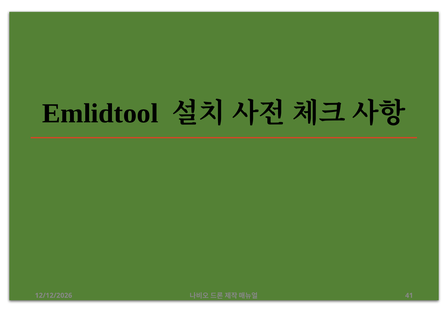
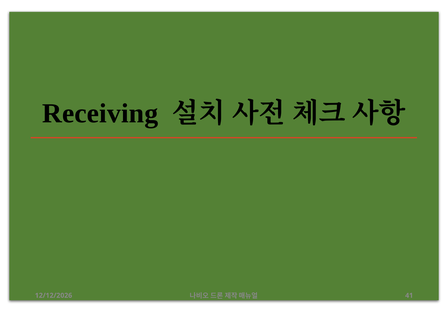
Emlidtool: Emlidtool -> Receiving
